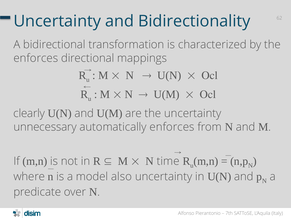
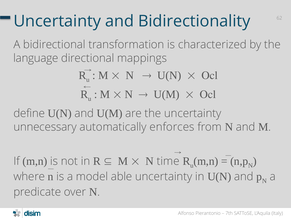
enforces at (36, 58): enforces -> language
clearly: clearly -> define
also: also -> able
